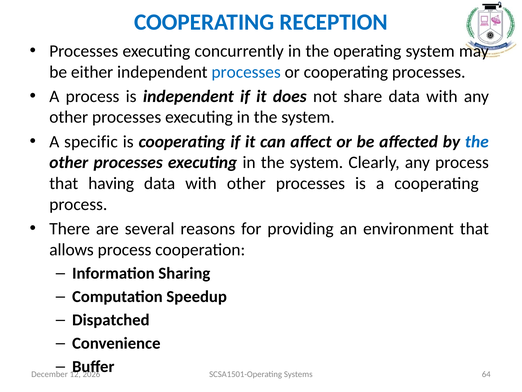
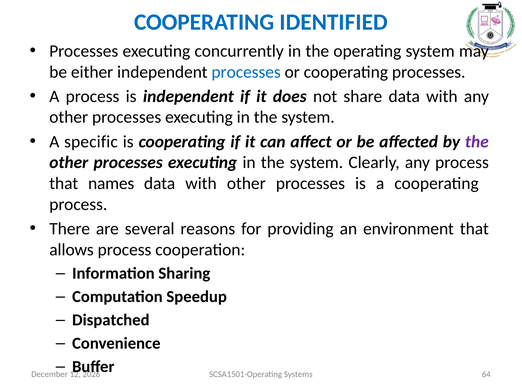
RECEPTION: RECEPTION -> IDENTIFIED
the at (477, 141) colour: blue -> purple
having: having -> names
